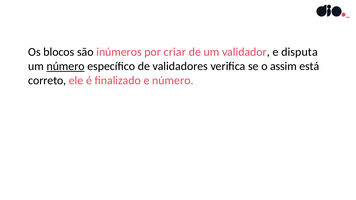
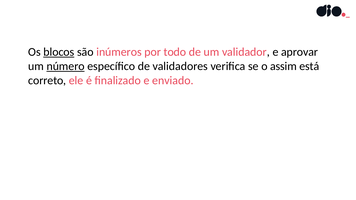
blocos underline: none -> present
criar: criar -> todo
disputa: disputa -> aprovar
e número: número -> enviado
